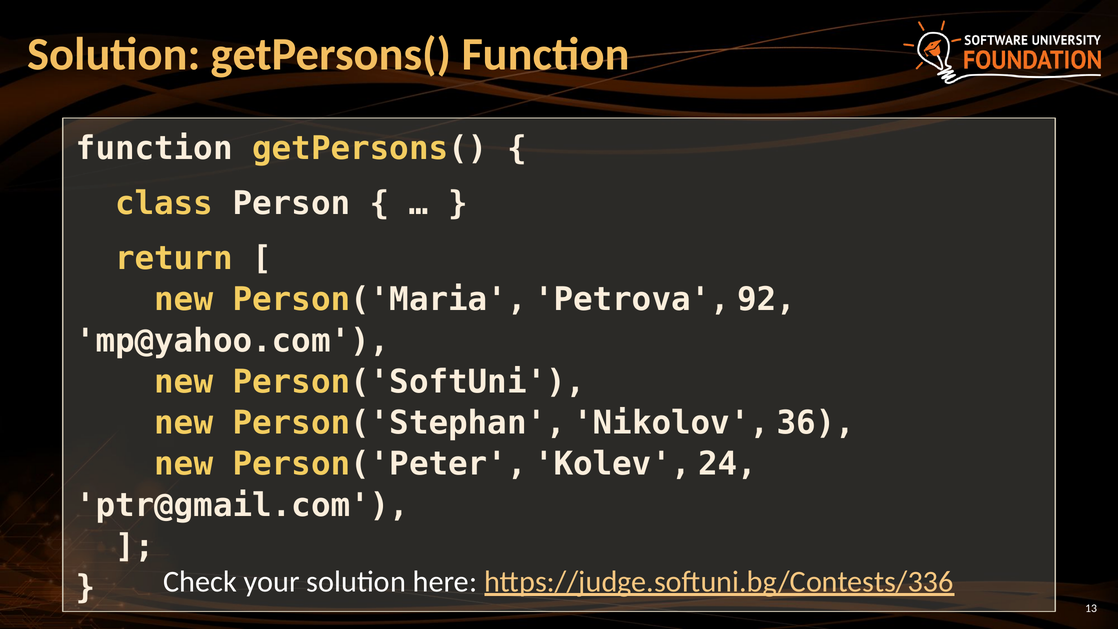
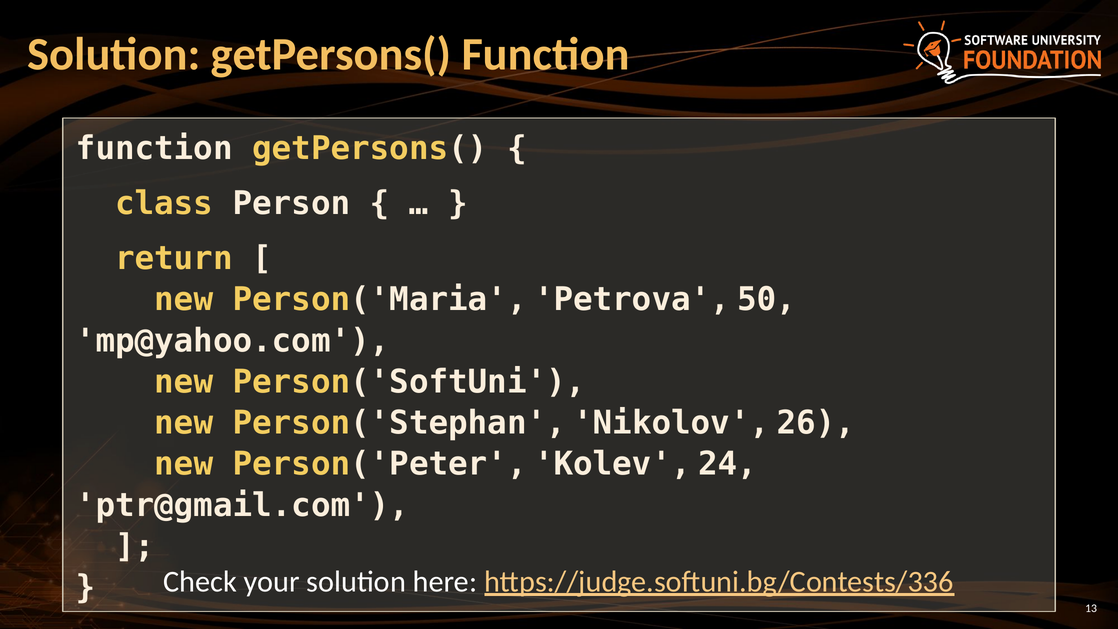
92: 92 -> 50
36: 36 -> 26
